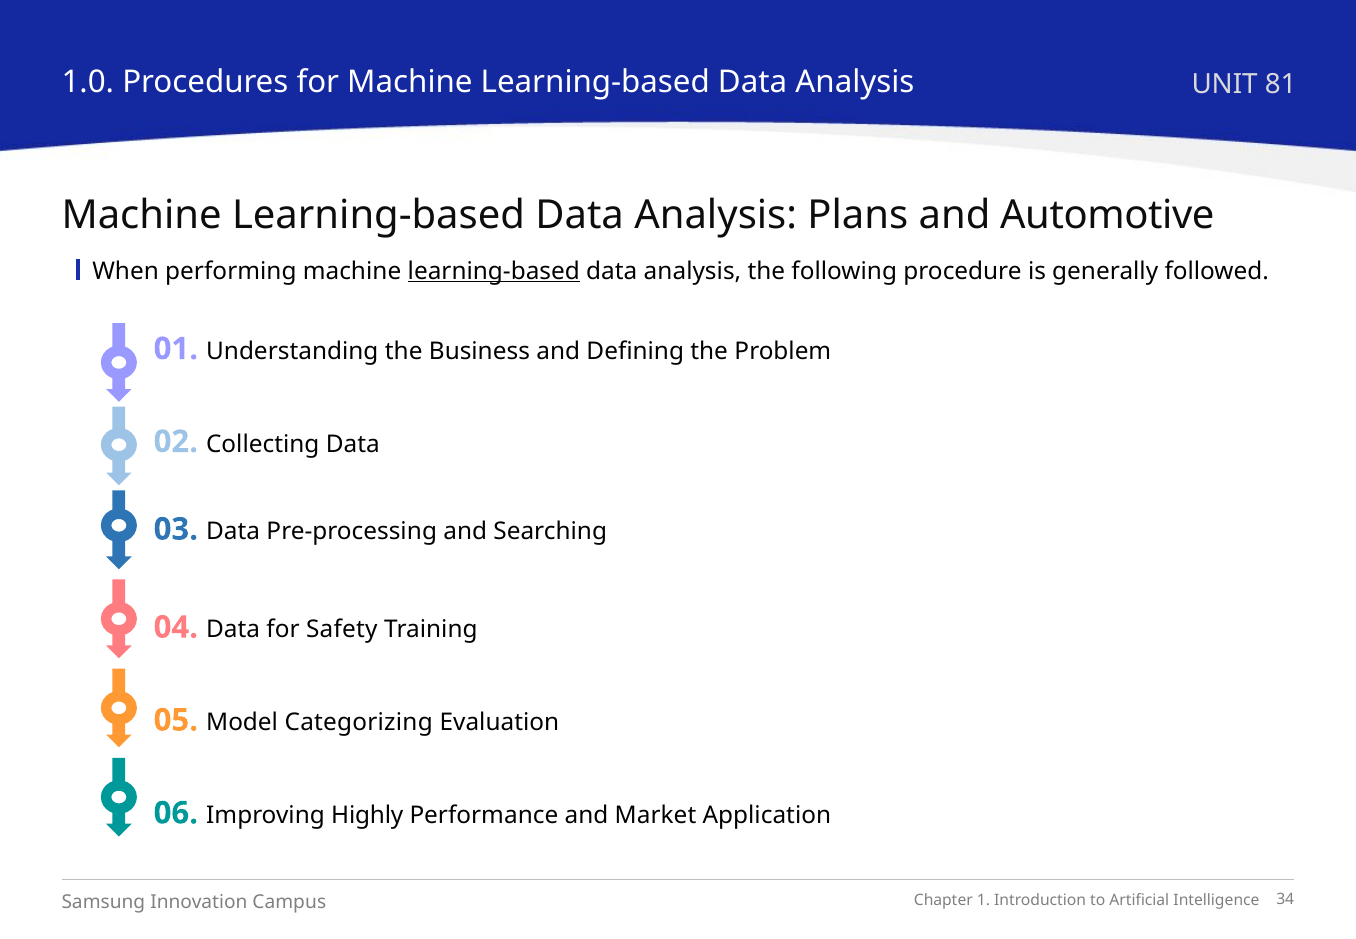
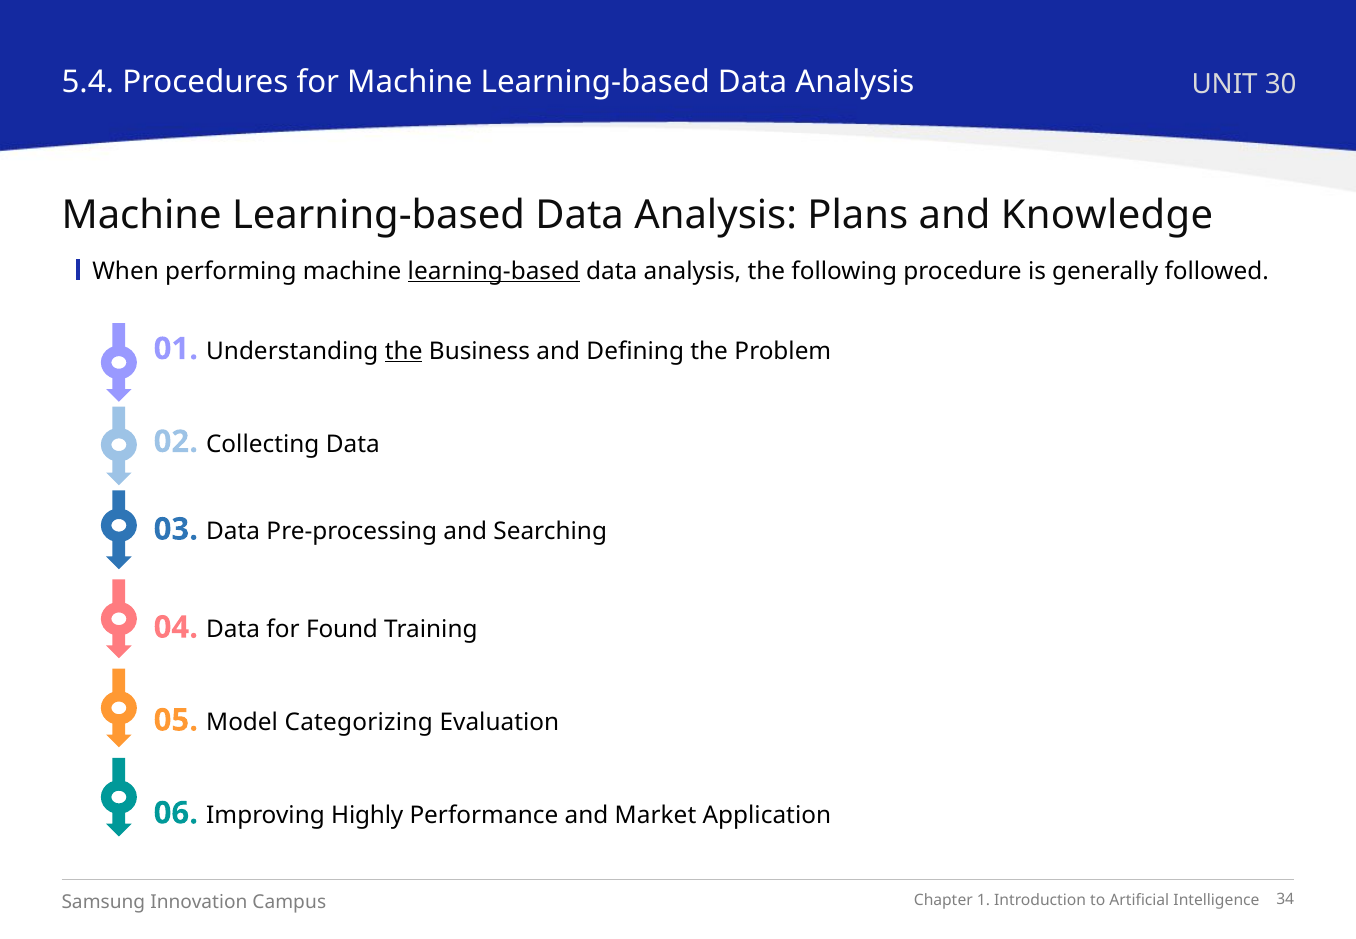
1.0: 1.0 -> 5.4
81: 81 -> 30
Automotive: Automotive -> Knowledge
the at (404, 351) underline: none -> present
Safety: Safety -> Found
